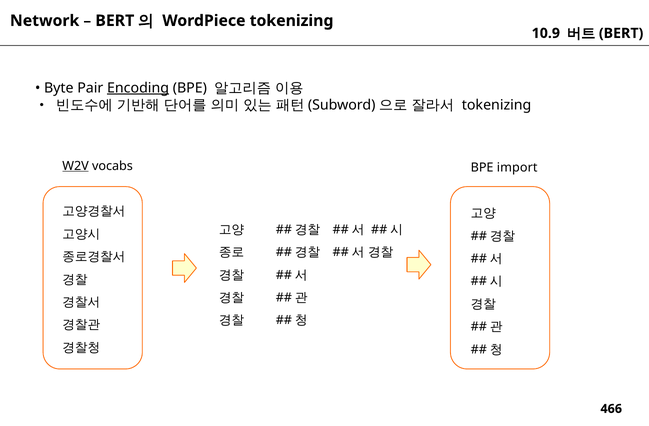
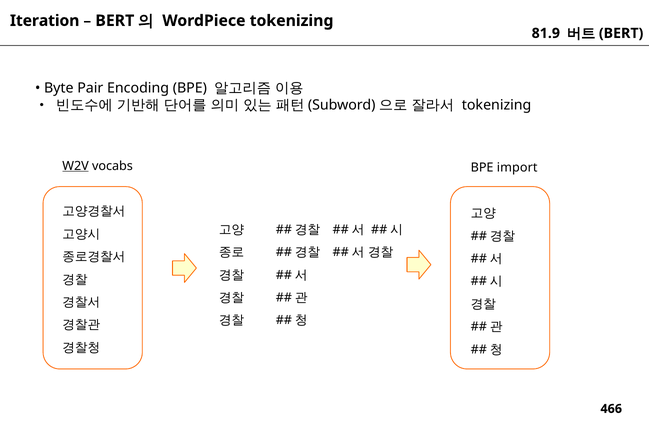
Network: Network -> Iteration
10.9: 10.9 -> 81.9
Encoding underline: present -> none
